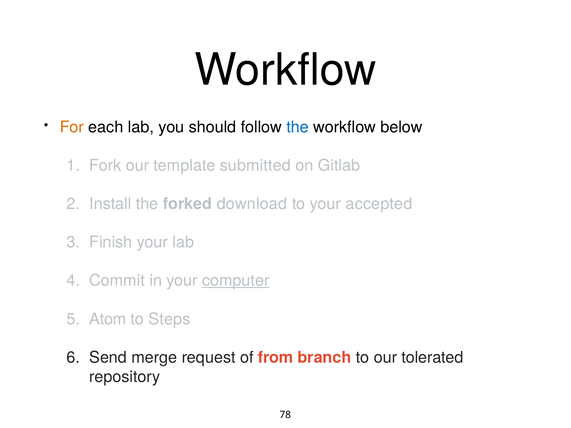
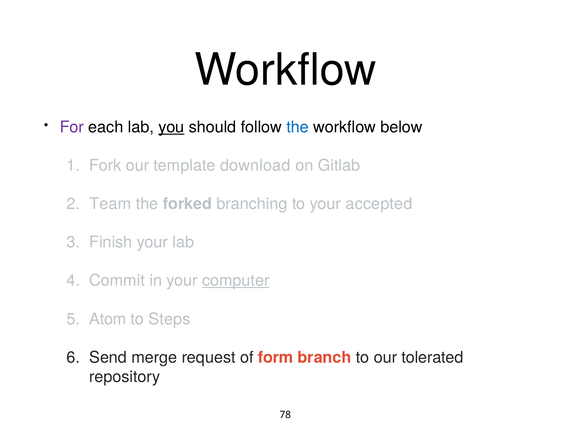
For colour: orange -> purple
you underline: none -> present
submitted: submitted -> download
Install: Install -> Team
download: download -> branching
from: from -> form
